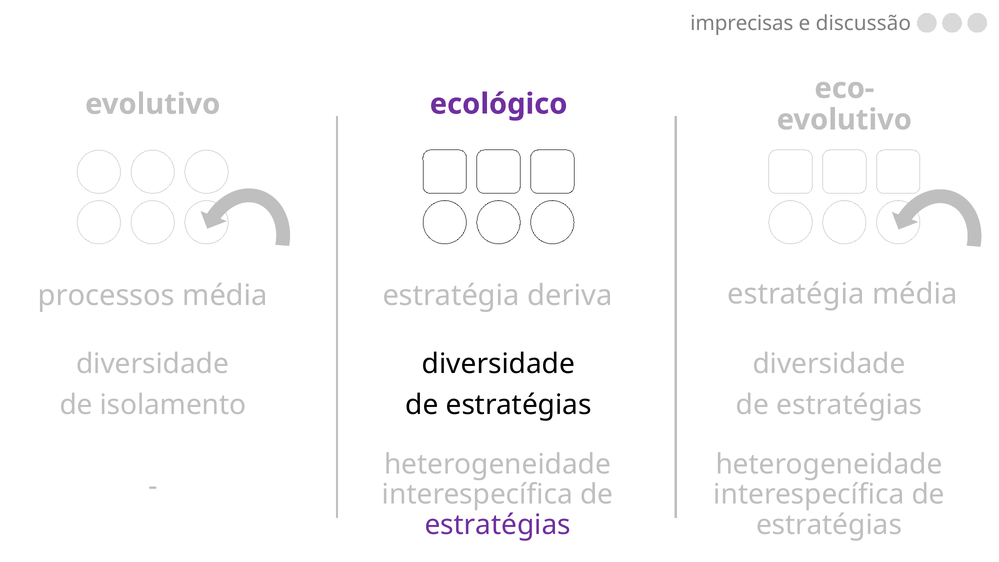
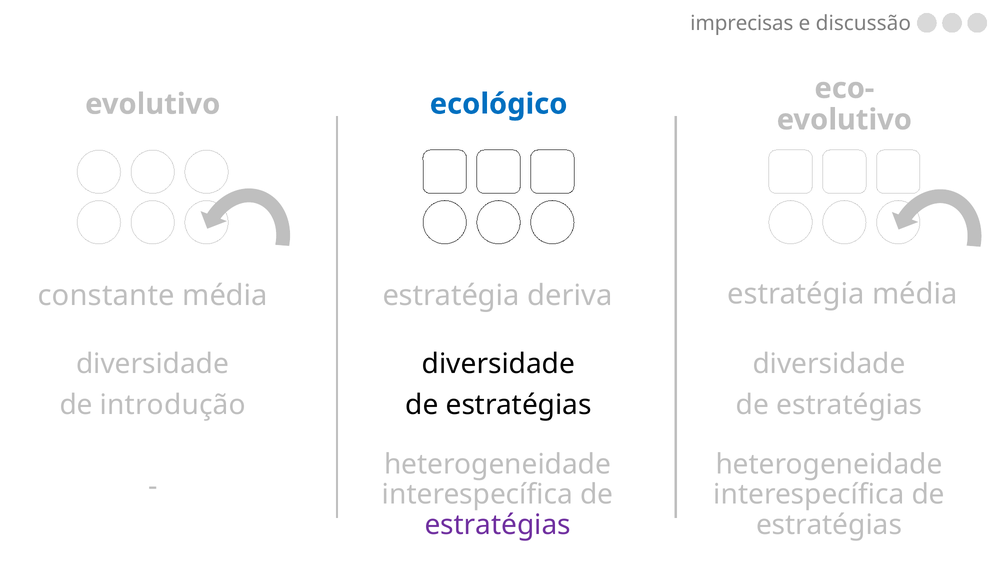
ecológico colour: purple -> blue
processos: processos -> constante
isolamento: isolamento -> introdução
